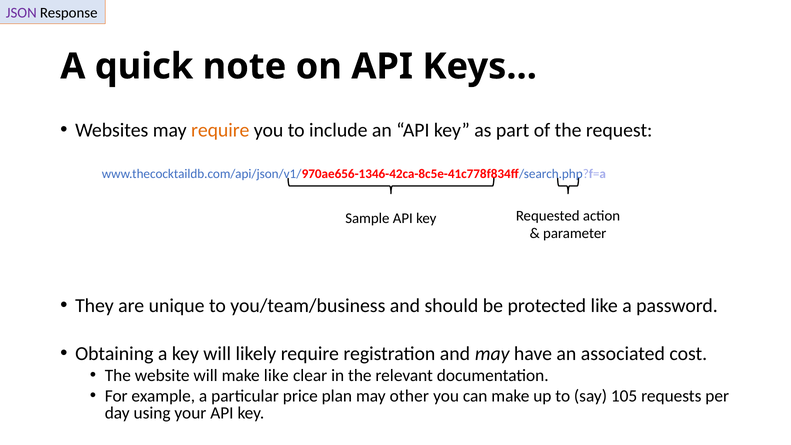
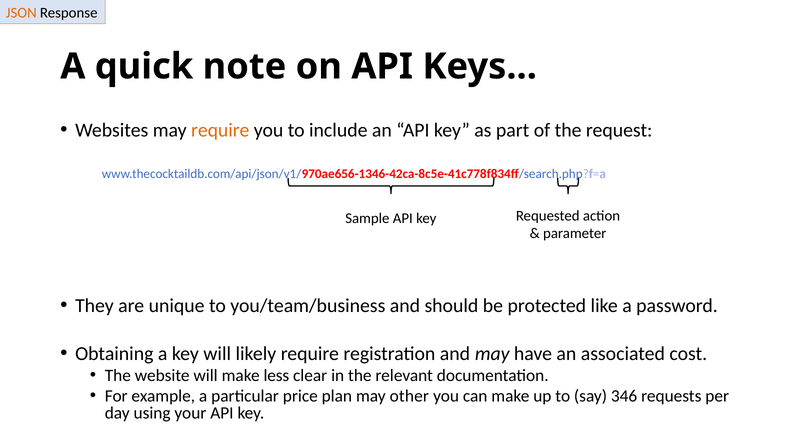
JSON colour: purple -> orange
make like: like -> less
105: 105 -> 346
